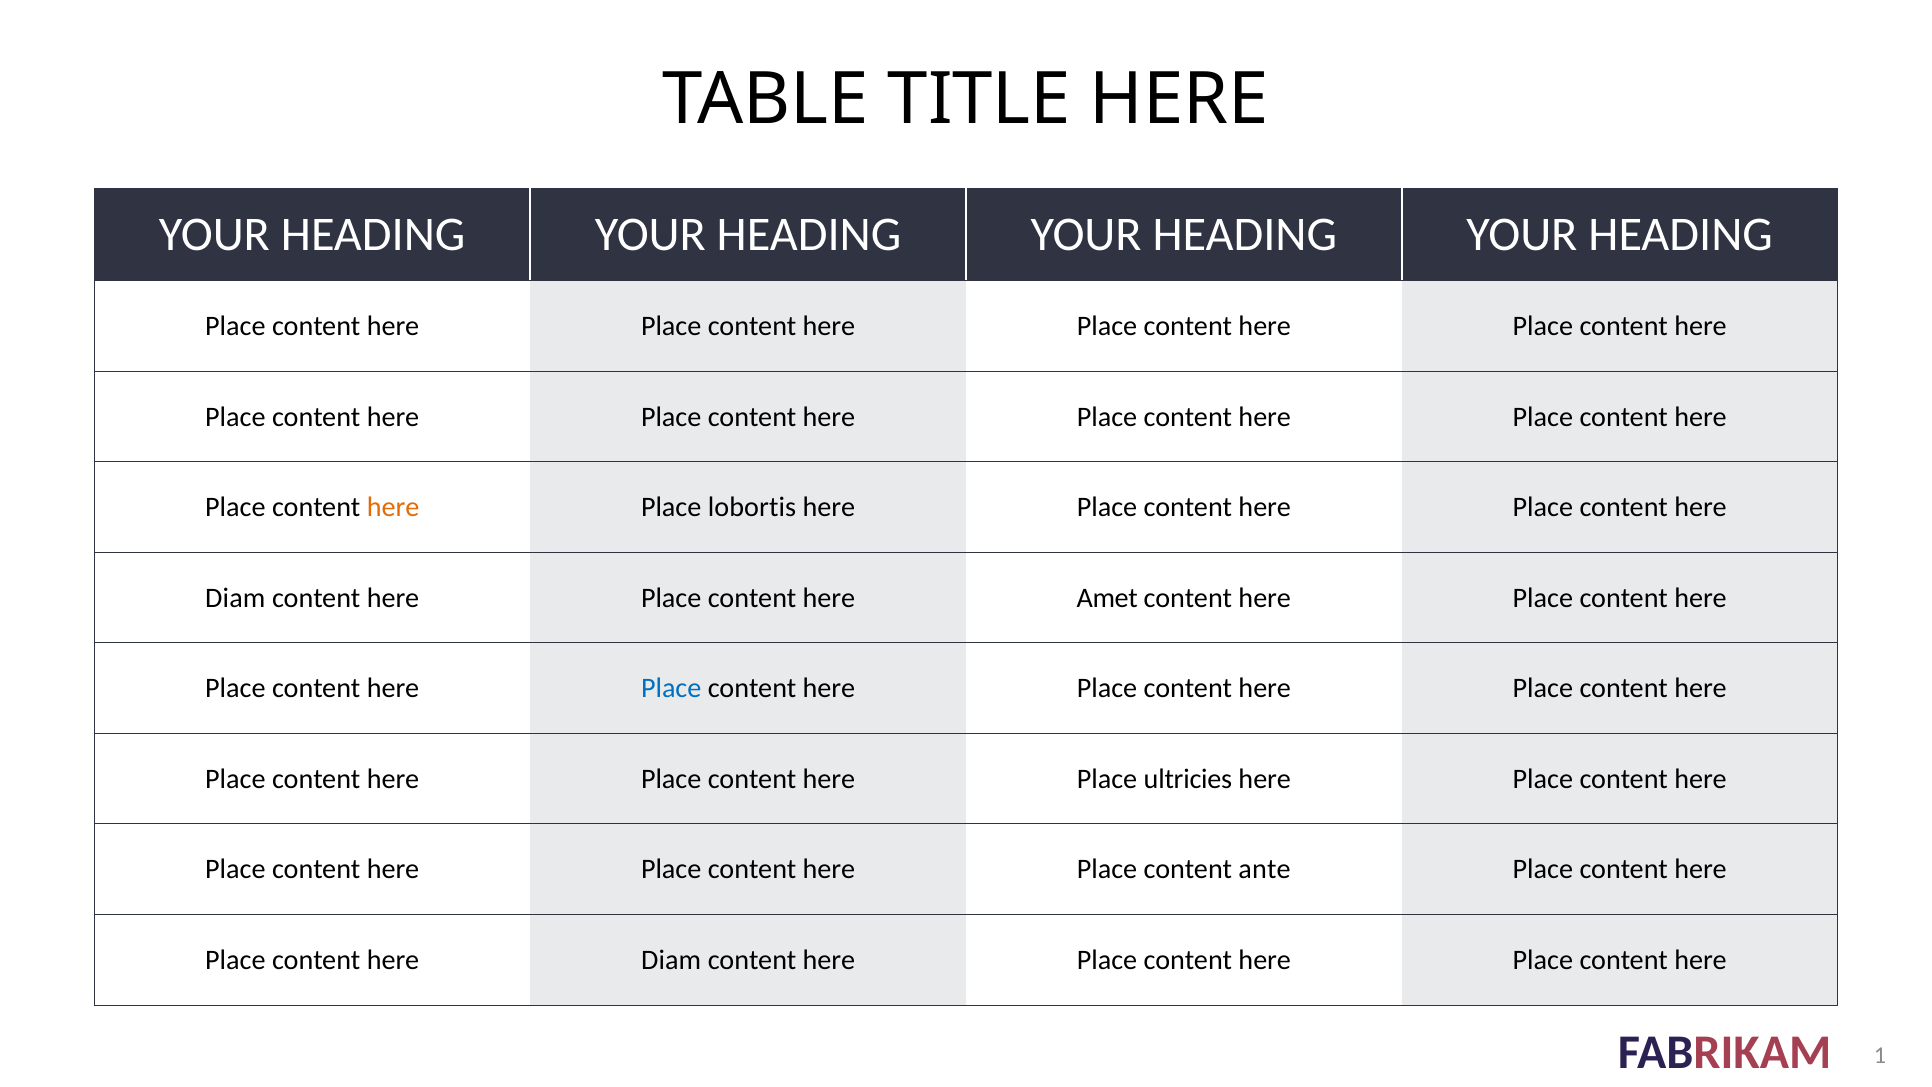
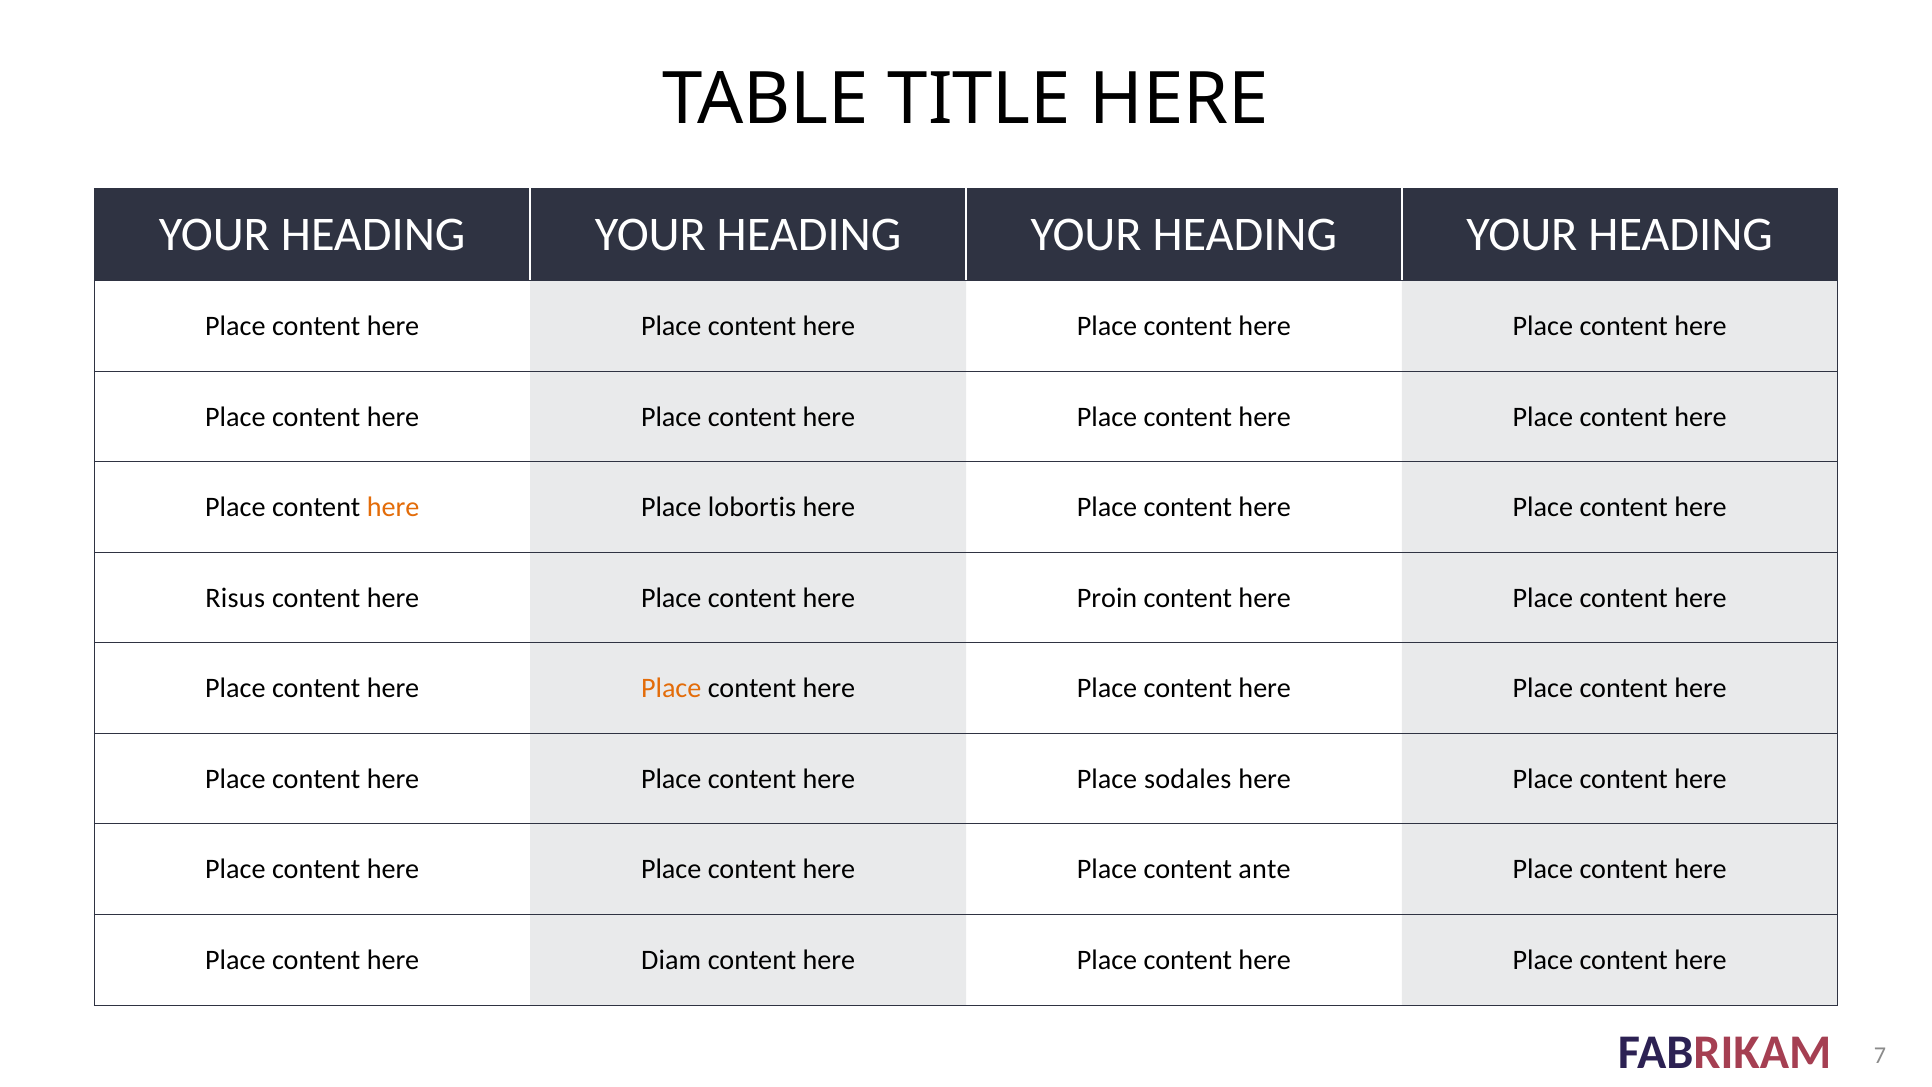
Diam at (235, 598): Diam -> Risus
Amet: Amet -> Proin
Place at (671, 688) colour: blue -> orange
ultricies: ultricies -> sodales
1: 1 -> 7
